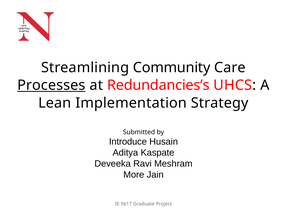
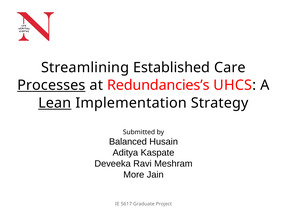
Community: Community -> Established
Lean underline: none -> present
Introduce: Introduce -> Balanced
